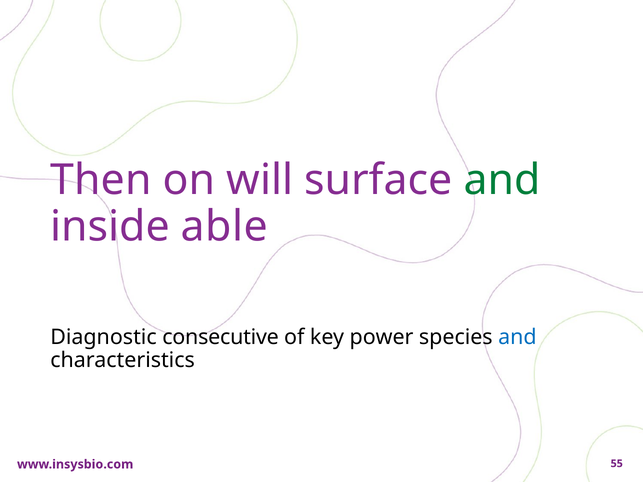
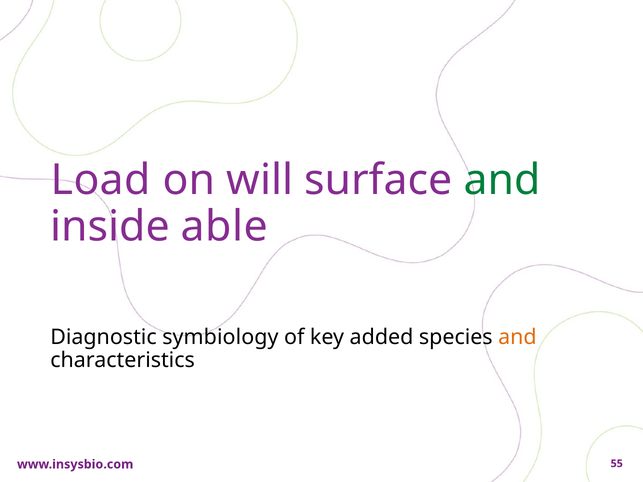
Then: Then -> Load
consecutive: consecutive -> symbiology
power: power -> added
and at (517, 337) colour: blue -> orange
